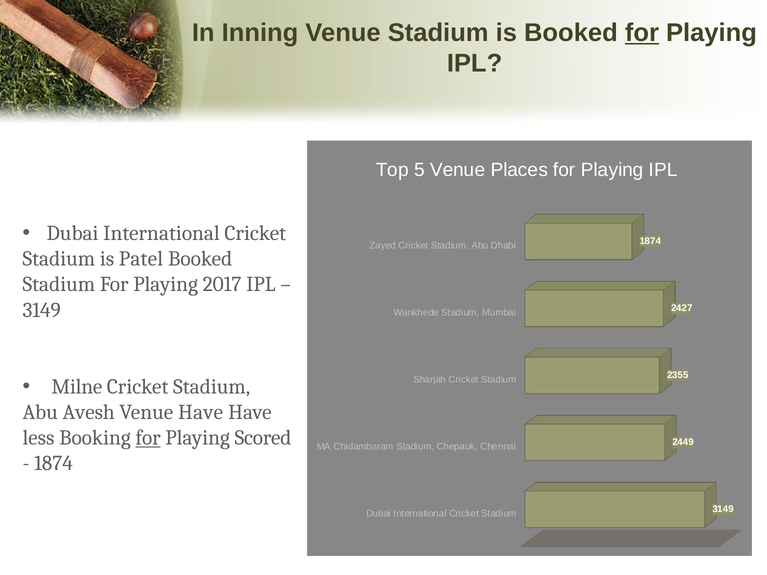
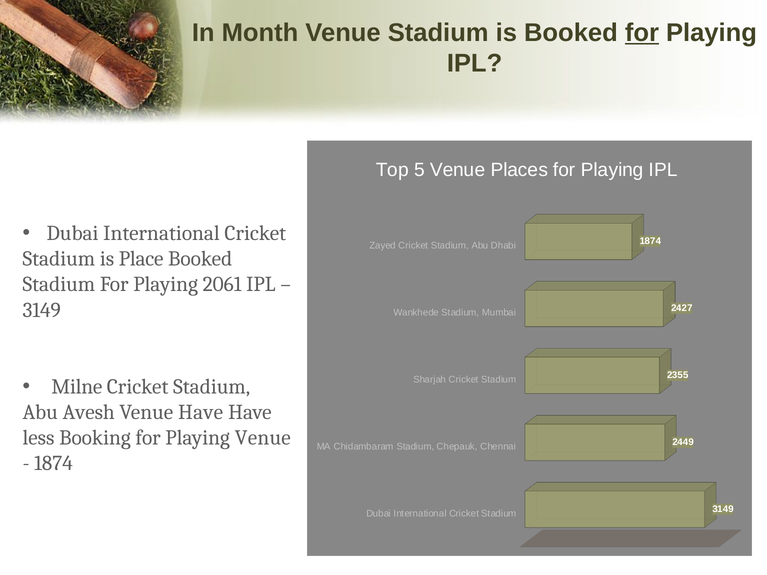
Inning: Inning -> Month
Patel: Patel -> Place
2017: 2017 -> 2061
for at (148, 438) underline: present -> none
Playing Scored: Scored -> Venue
